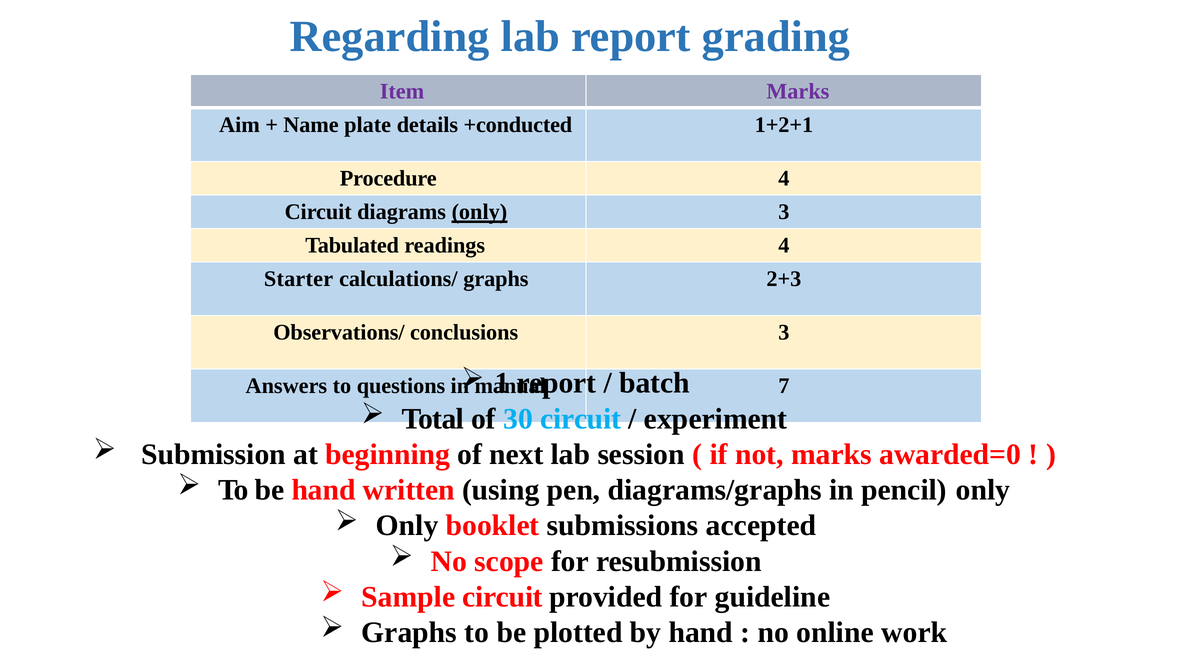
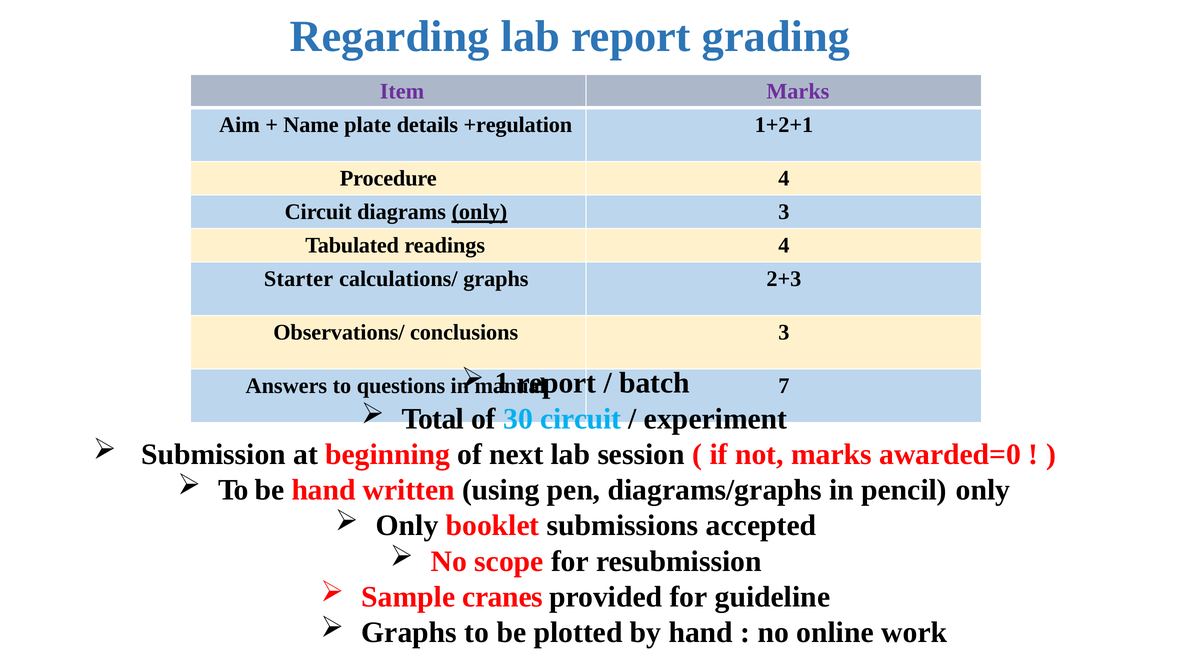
+conducted: +conducted -> +regulation
Sample circuit: circuit -> cranes
